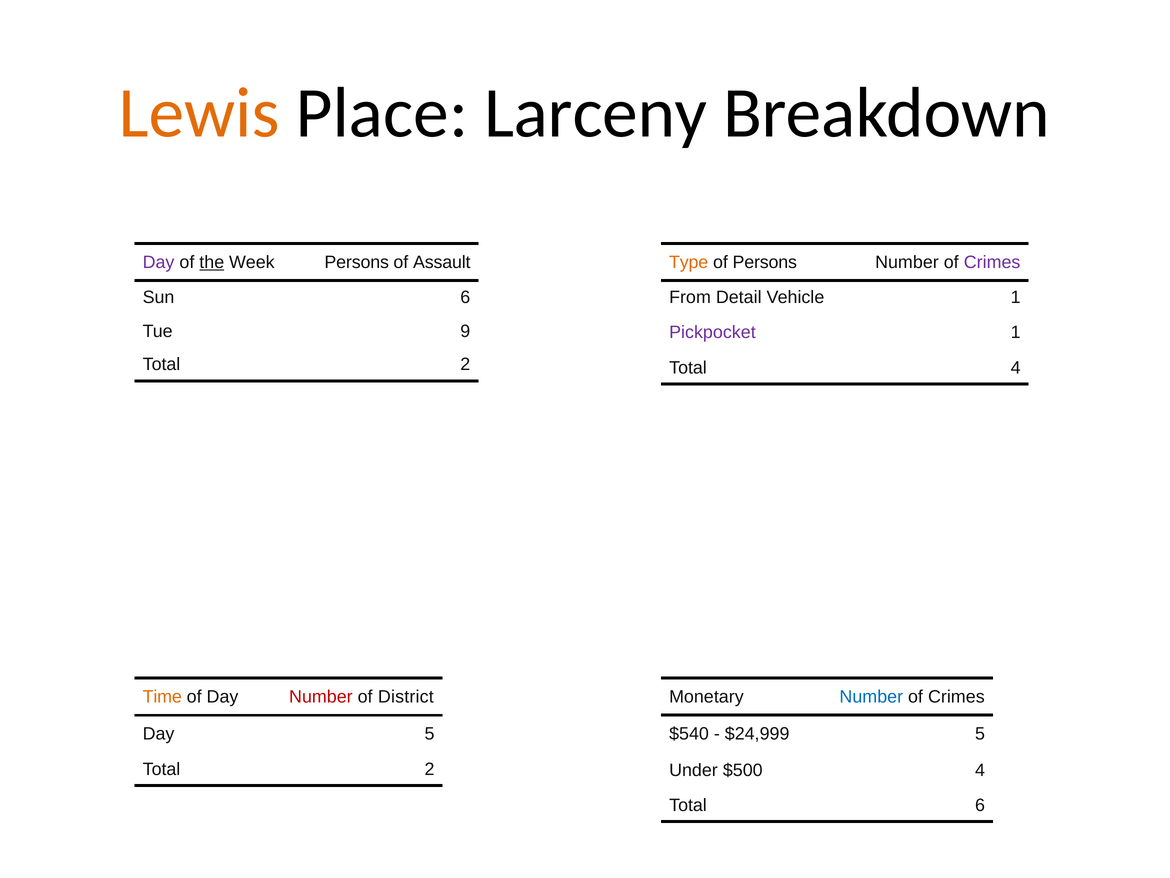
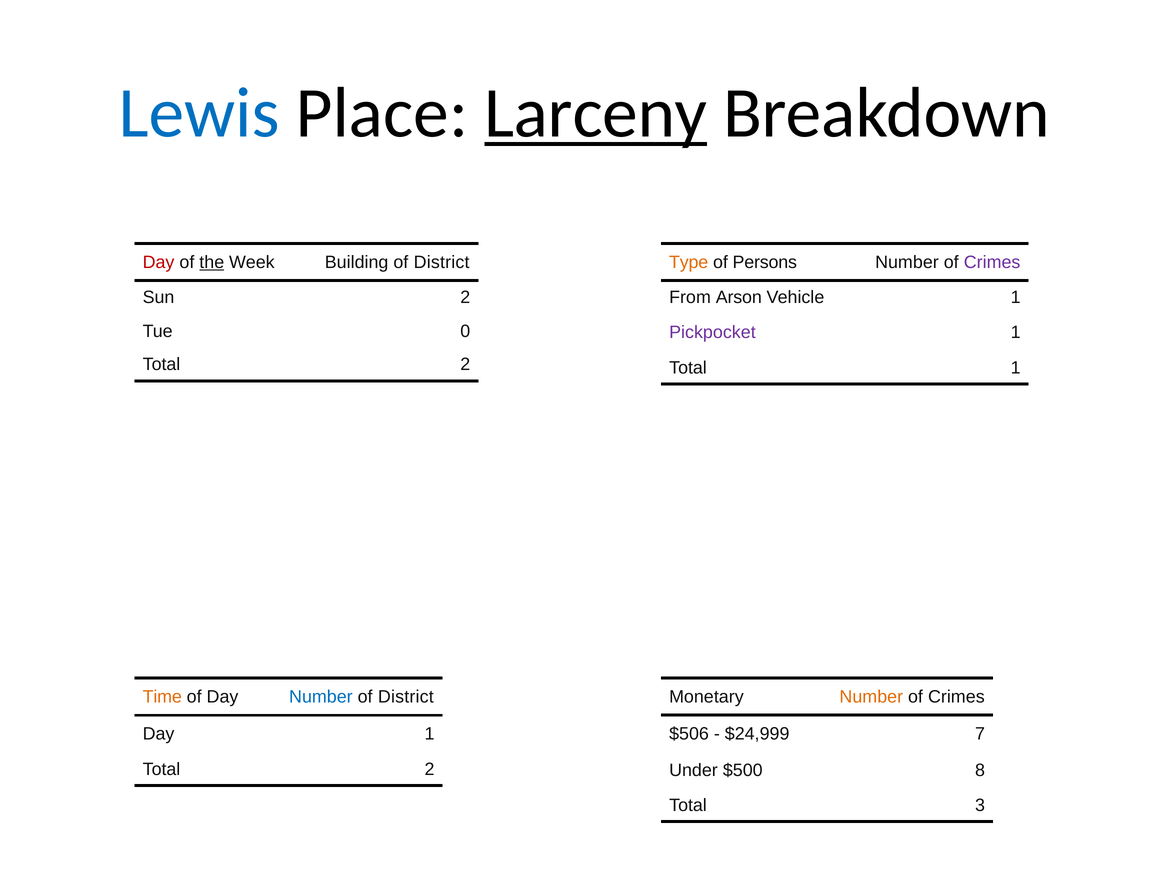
Lewis colour: orange -> blue
Larceny underline: none -> present
Day at (159, 262) colour: purple -> red
Week Persons: Persons -> Building
Assault at (442, 262): Assault -> District
Detail: Detail -> Arson
Sun 6: 6 -> 2
9: 9 -> 0
Total 4: 4 -> 1
Number at (871, 697) colour: blue -> orange
Number at (321, 697) colour: red -> blue
$540: $540 -> $506
$24,999 5: 5 -> 7
Day 5: 5 -> 1
$500 4: 4 -> 8
Total 6: 6 -> 3
